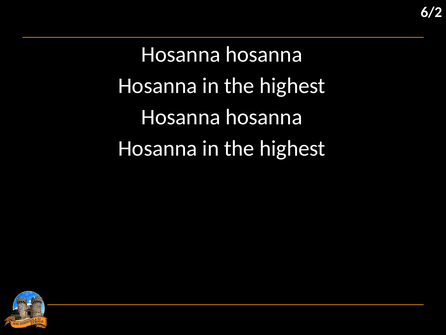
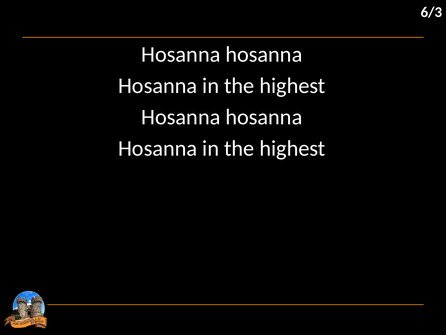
6/2: 6/2 -> 6/3
